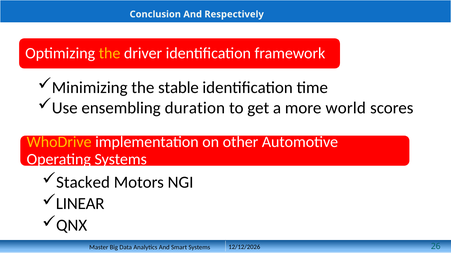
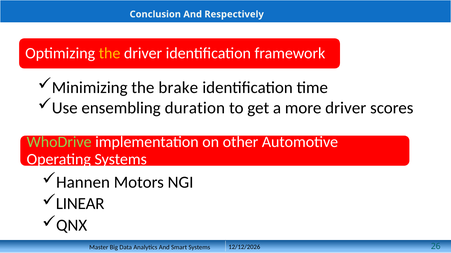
stable: stable -> brake
more world: world -> driver
WhoDrive colour: yellow -> light green
Stacked: Stacked -> Hannen
